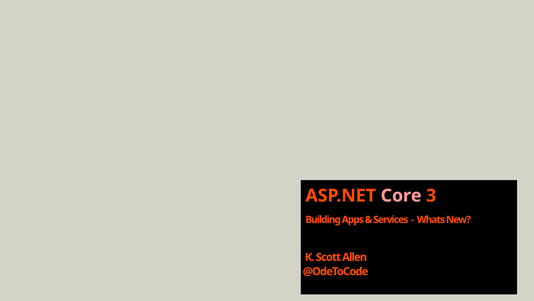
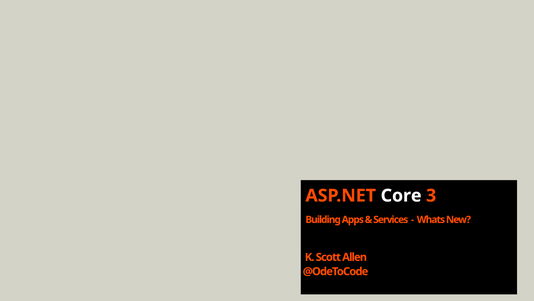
Core colour: pink -> white
